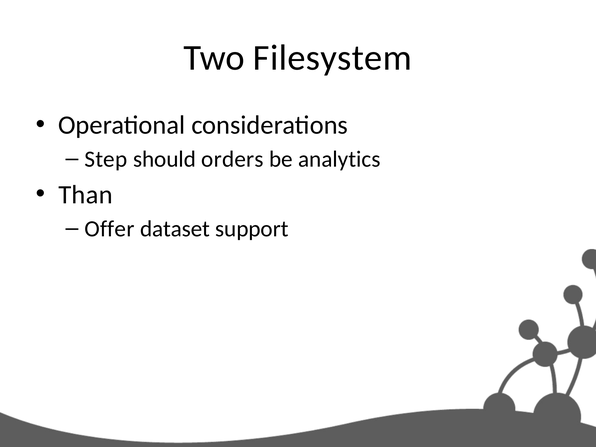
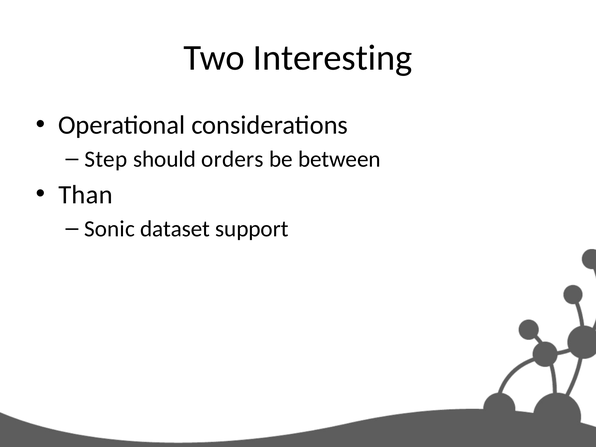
Filesystem: Filesystem -> Interesting
analytics: analytics -> between
Offer: Offer -> Sonic
